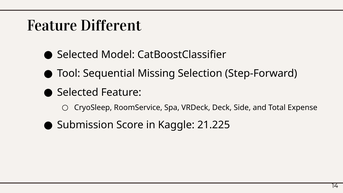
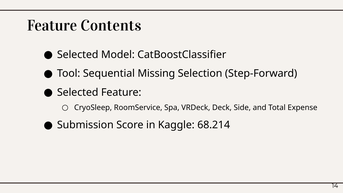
Different: Different -> Contents
21.225: 21.225 -> 68.214
